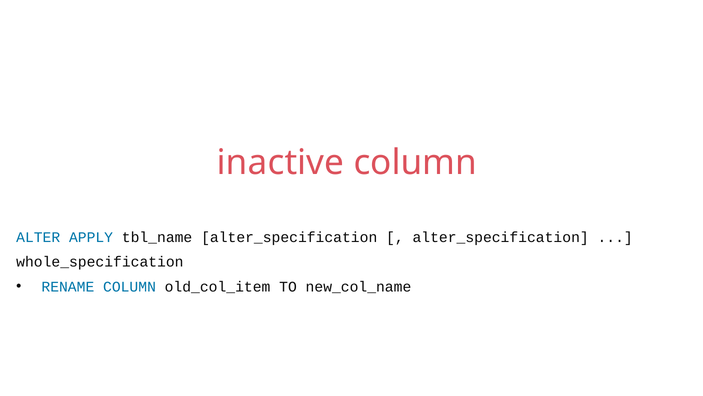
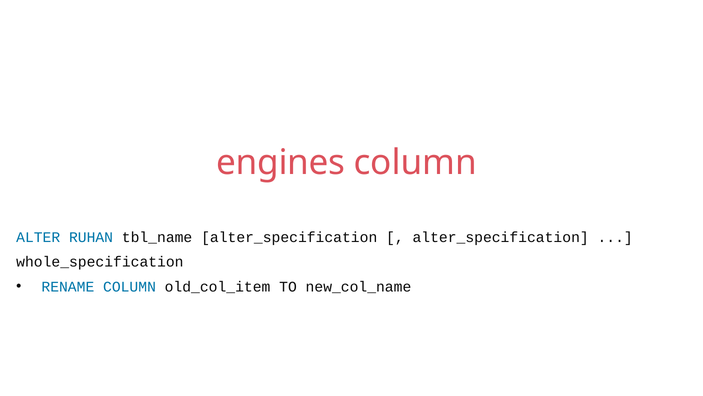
inactive: inactive -> engines
APPLY: APPLY -> RUHAN
